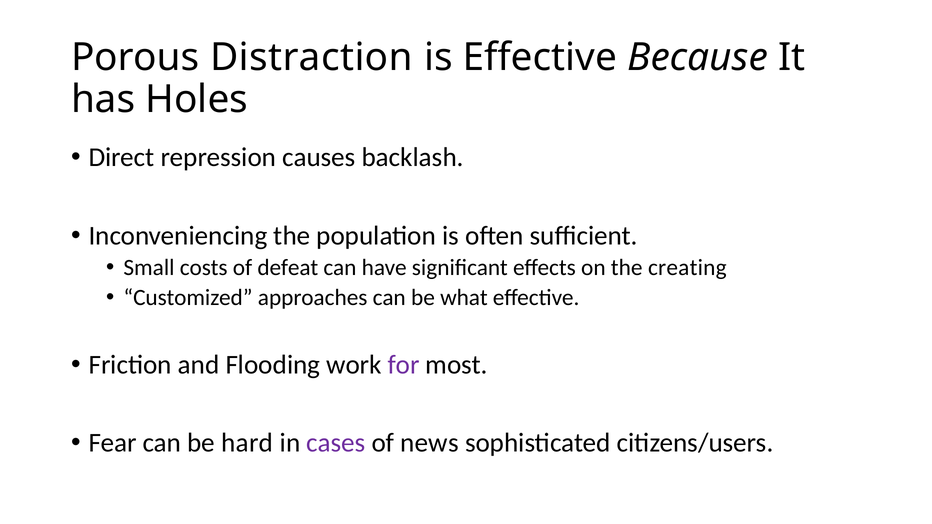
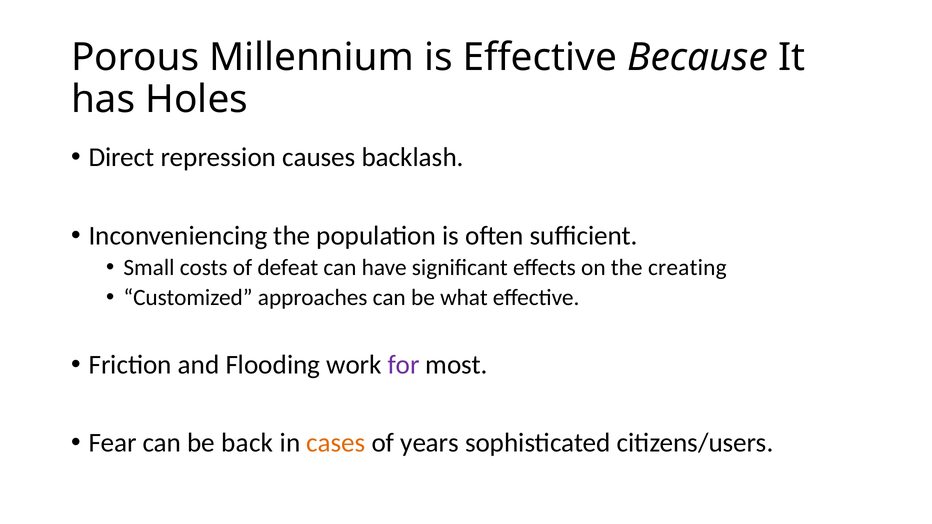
Distraction: Distraction -> Millennium
hard: hard -> back
cases colour: purple -> orange
news: news -> years
